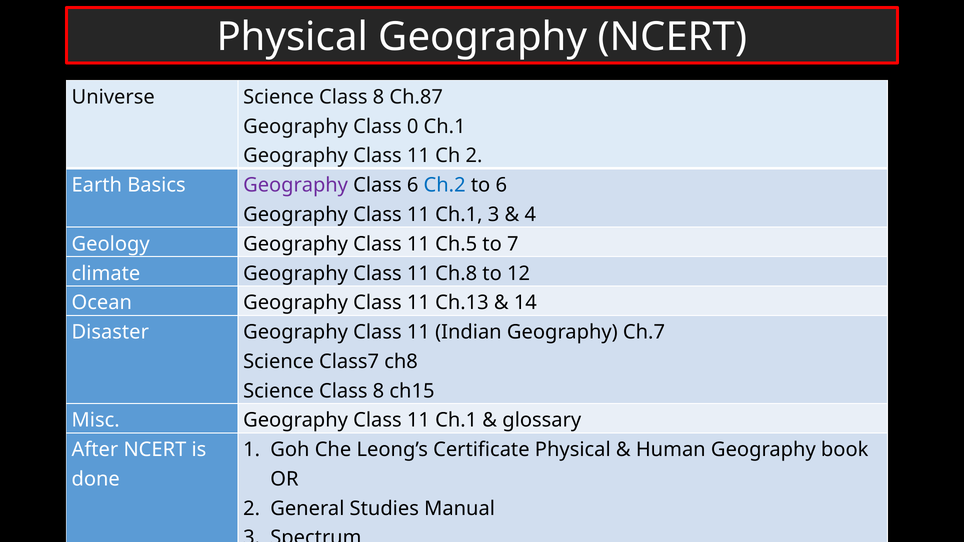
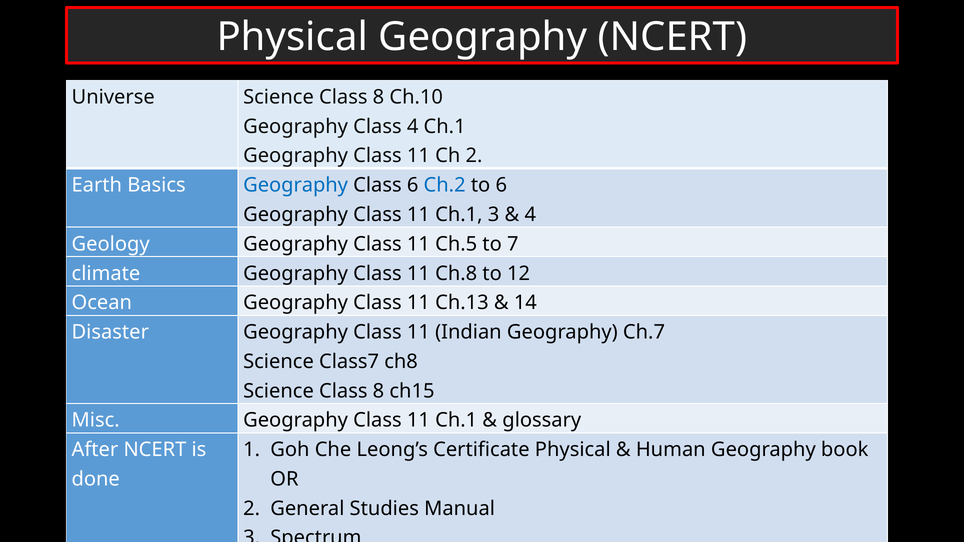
Ch.87: Ch.87 -> Ch.10
Class 0: 0 -> 4
Geography at (296, 185) colour: purple -> blue
